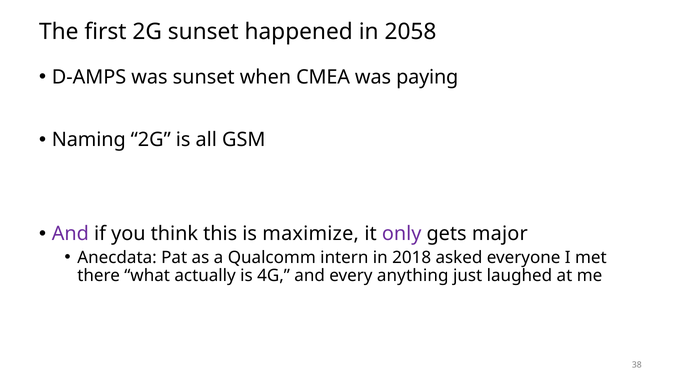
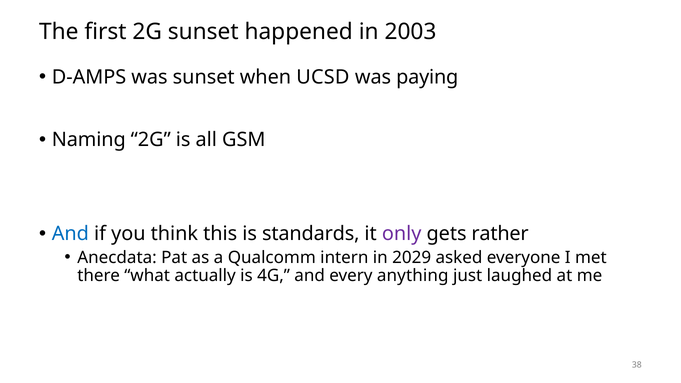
2058: 2058 -> 2003
CMEA: CMEA -> UCSD
And at (70, 234) colour: purple -> blue
maximize: maximize -> standards
major: major -> rather
2018: 2018 -> 2029
